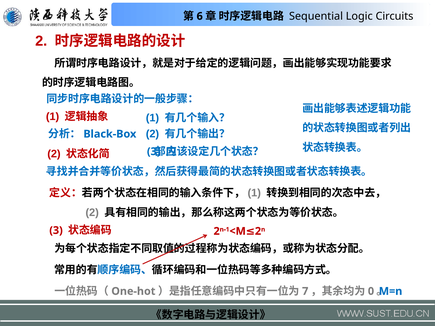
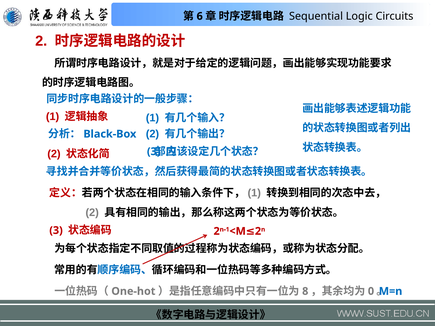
7: 7 -> 8
